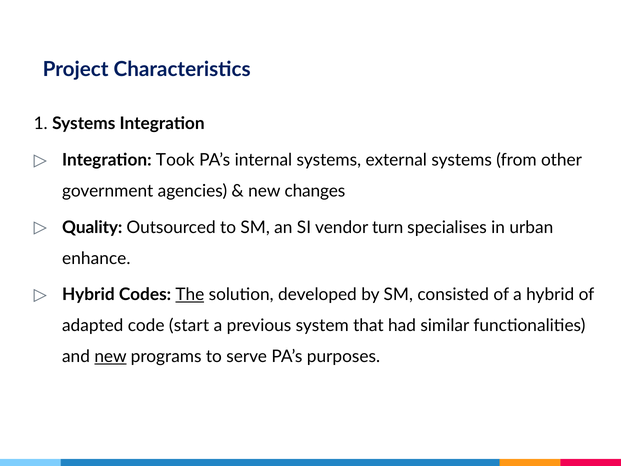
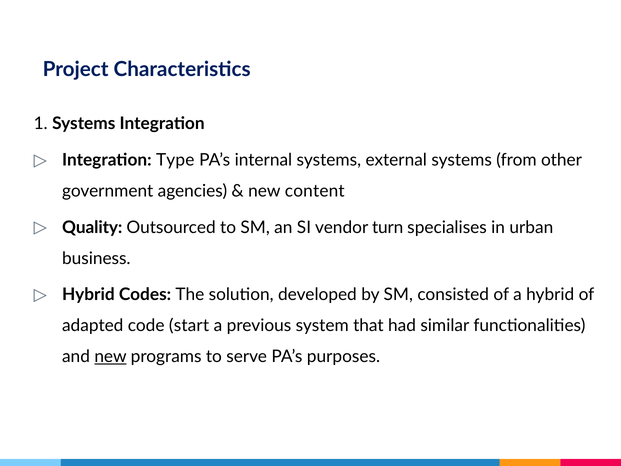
Took: Took -> Type
changes: changes -> content
enhance: enhance -> business
The underline: present -> none
